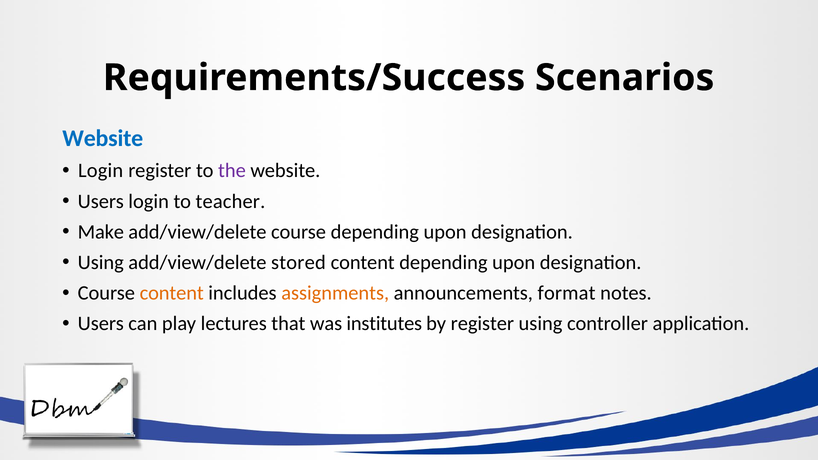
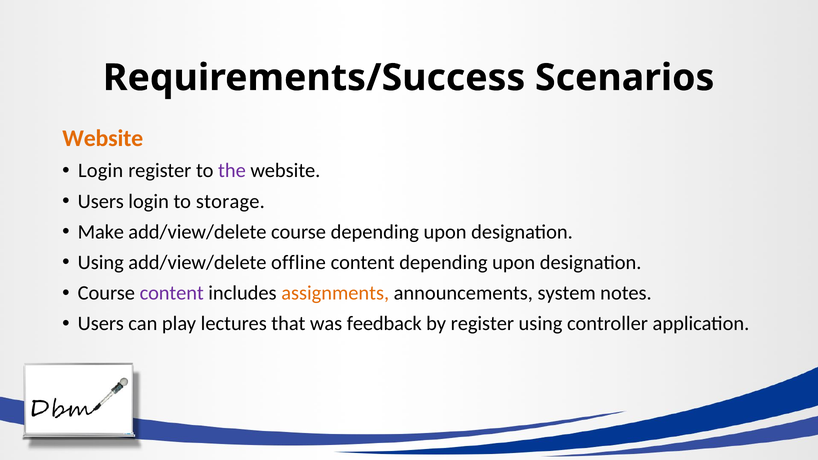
Website at (103, 138) colour: blue -> orange
teacher: teacher -> storage
stored: stored -> offline
content at (172, 293) colour: orange -> purple
format: format -> system
institutes: institutes -> feedback
